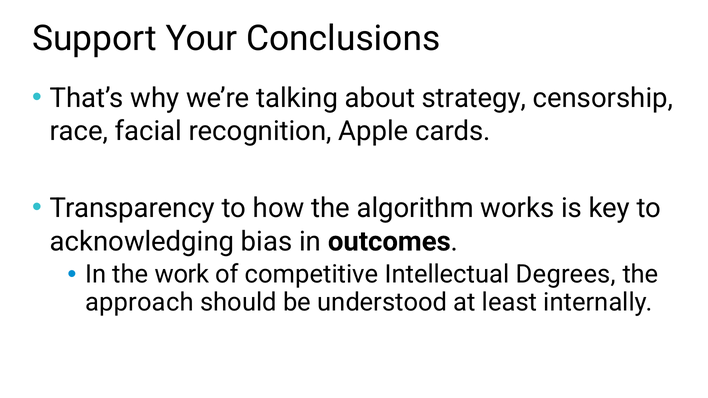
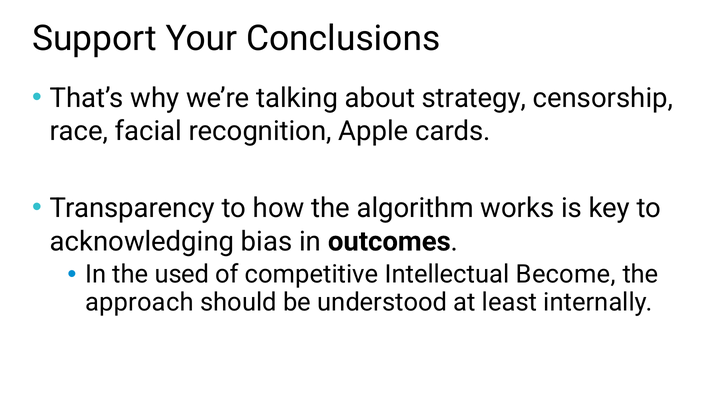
work: work -> used
Degrees: Degrees -> Become
